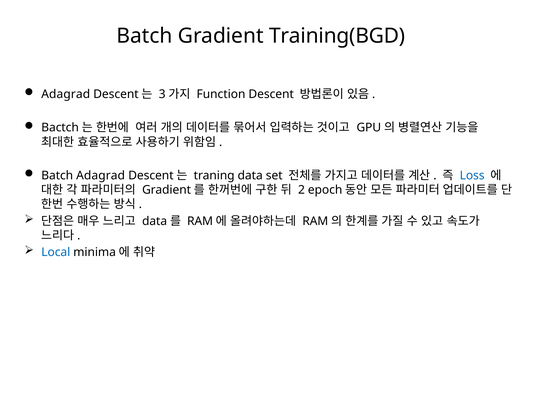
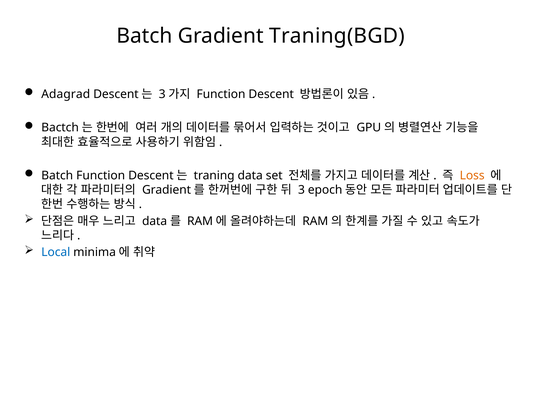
Training(BGD: Training(BGD -> Traning(BGD
Batch Adagrad: Adagrad -> Function
Loss colour: blue -> orange
2: 2 -> 3
